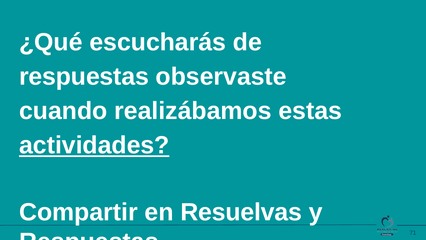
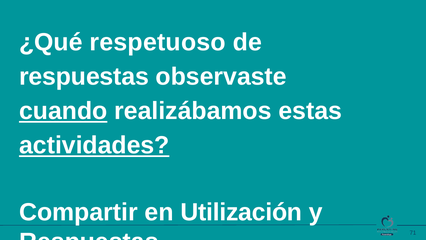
escucharás: escucharás -> respetuoso
cuando underline: none -> present
Resuelvas: Resuelvas -> Utilización
